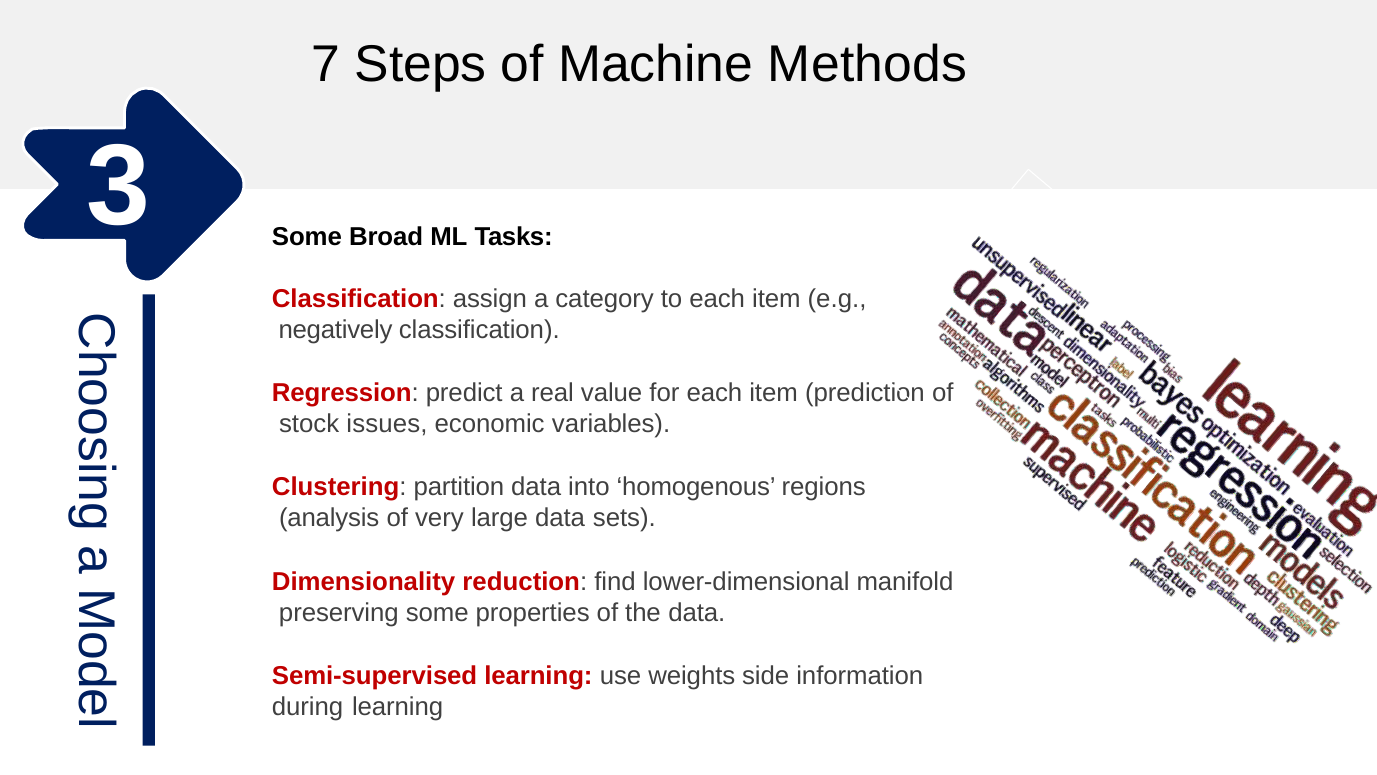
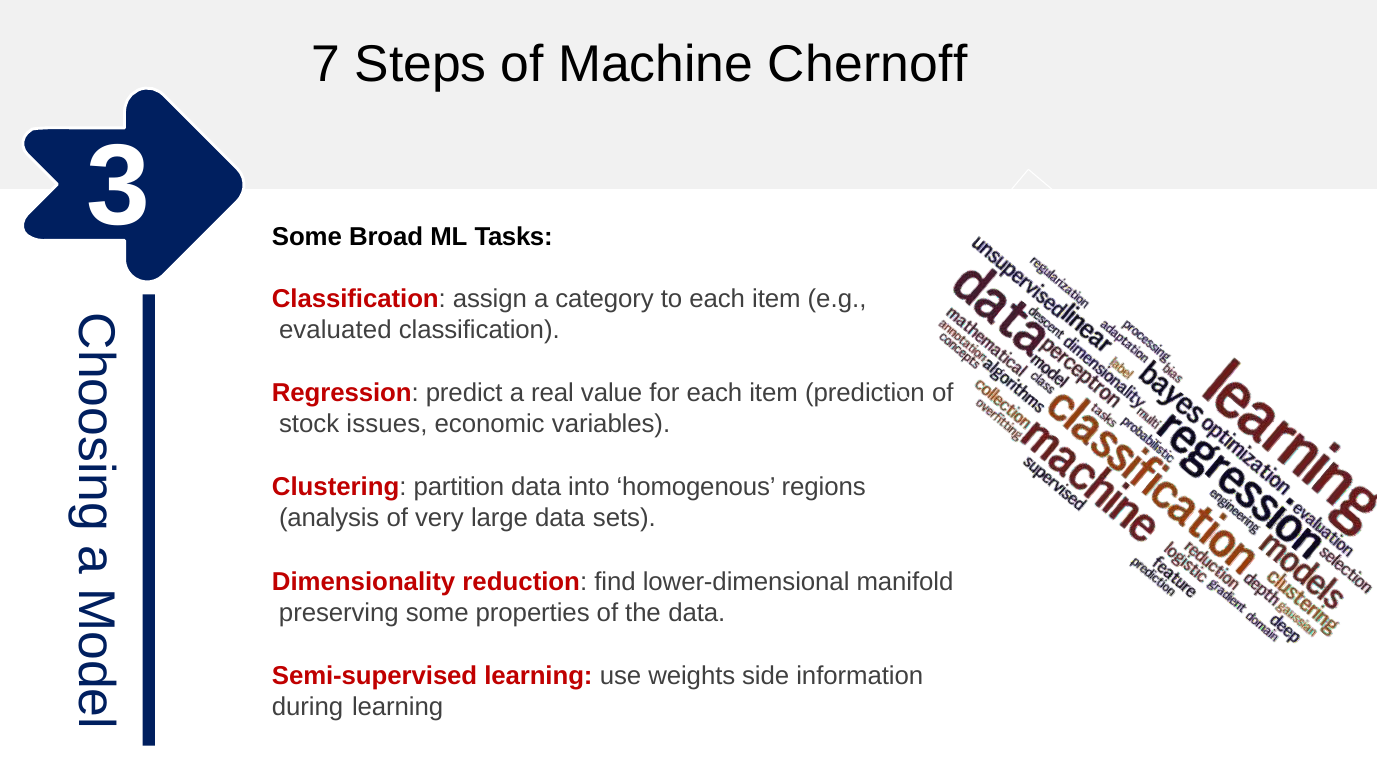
Methods: Methods -> Chernoff
negatively: negatively -> evaluated
